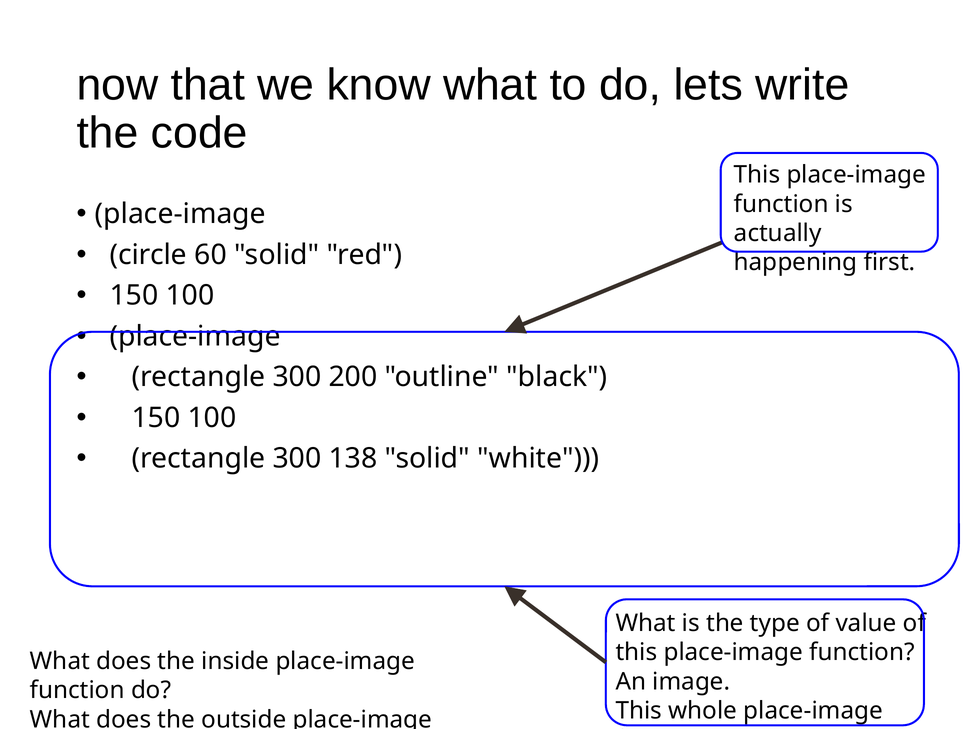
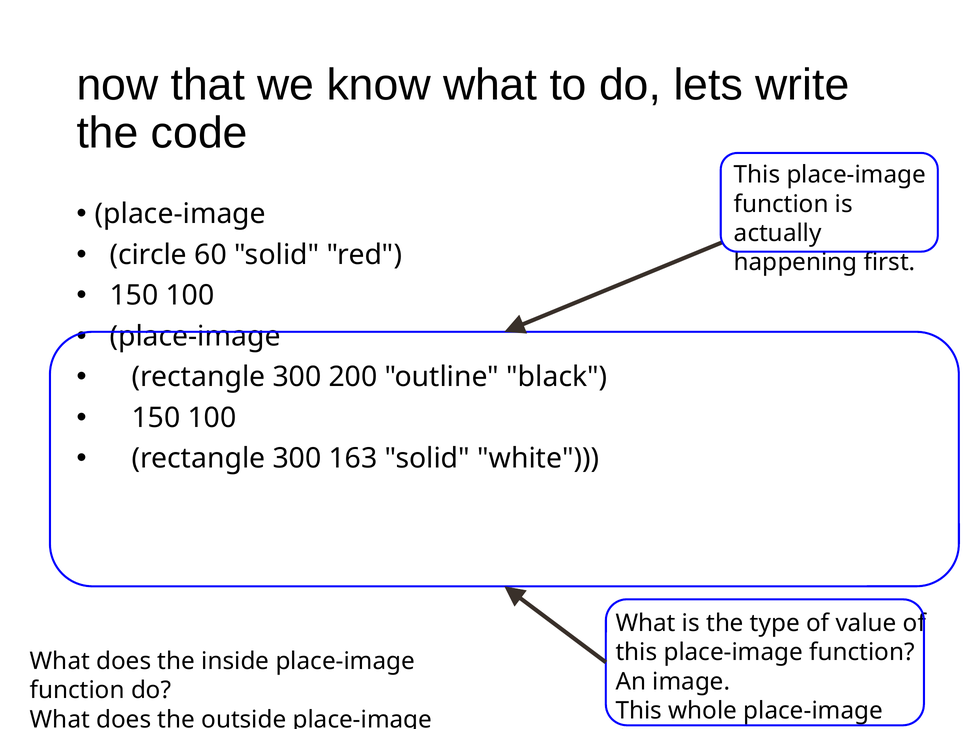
138: 138 -> 163
